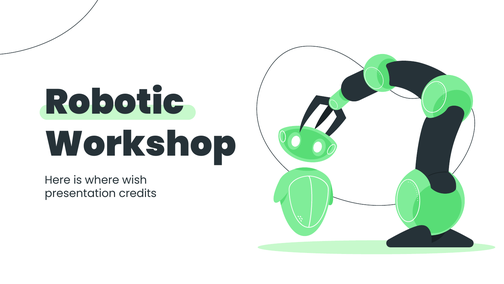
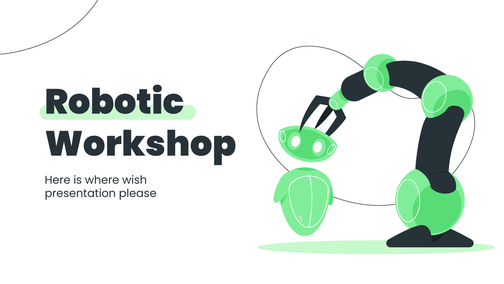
credits: credits -> please
